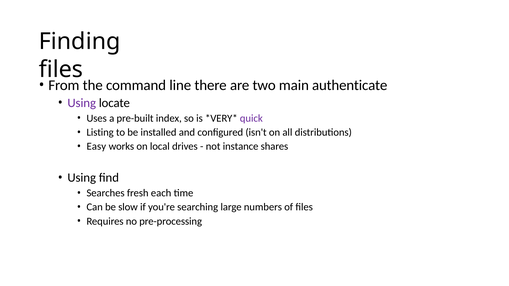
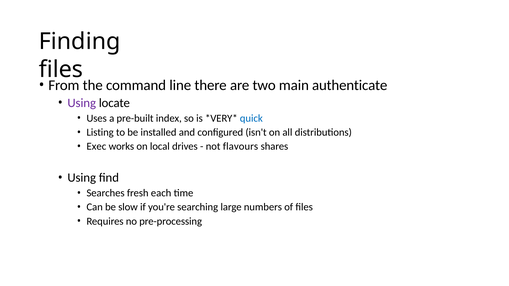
quick colour: purple -> blue
Easy: Easy -> Exec
instance: instance -> flavours
